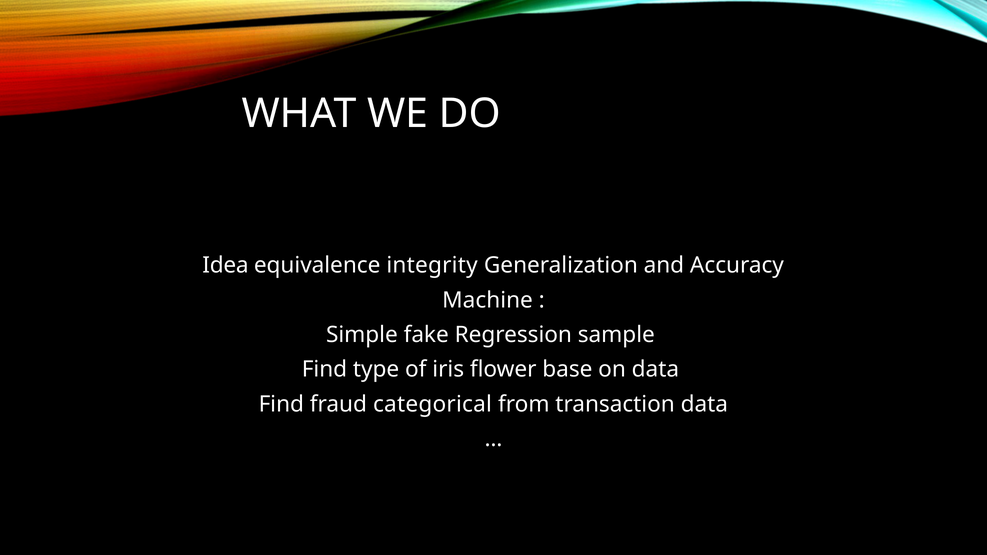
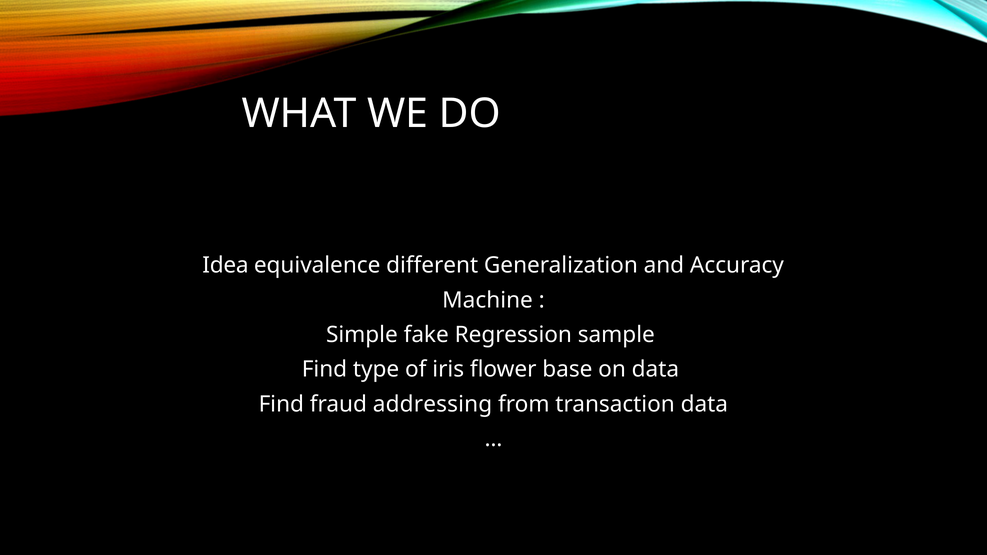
integrity: integrity -> different
categorical: categorical -> addressing
